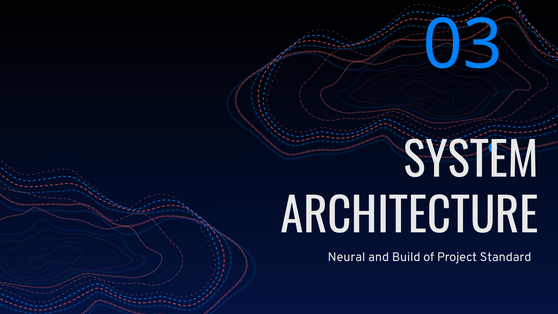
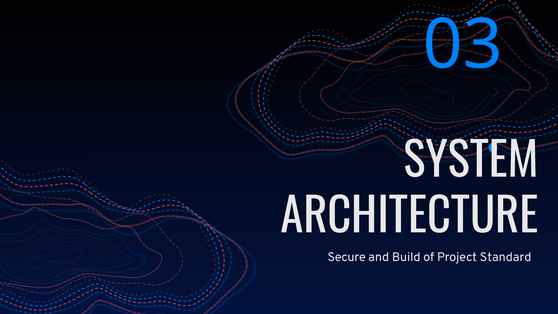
Neural: Neural -> Secure
